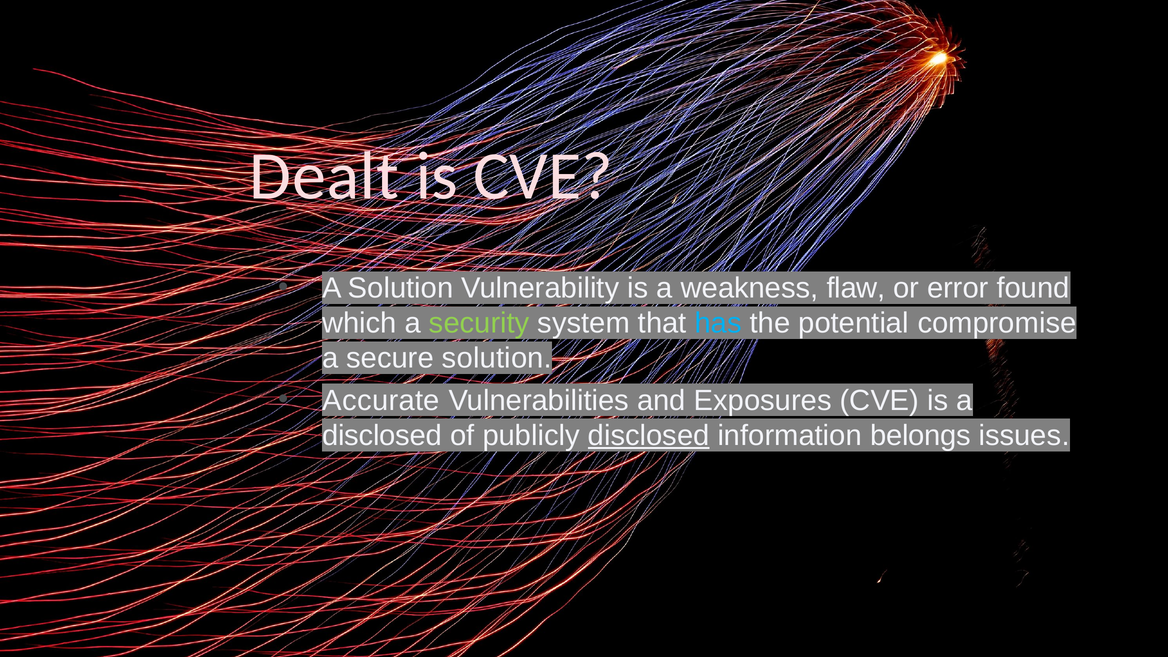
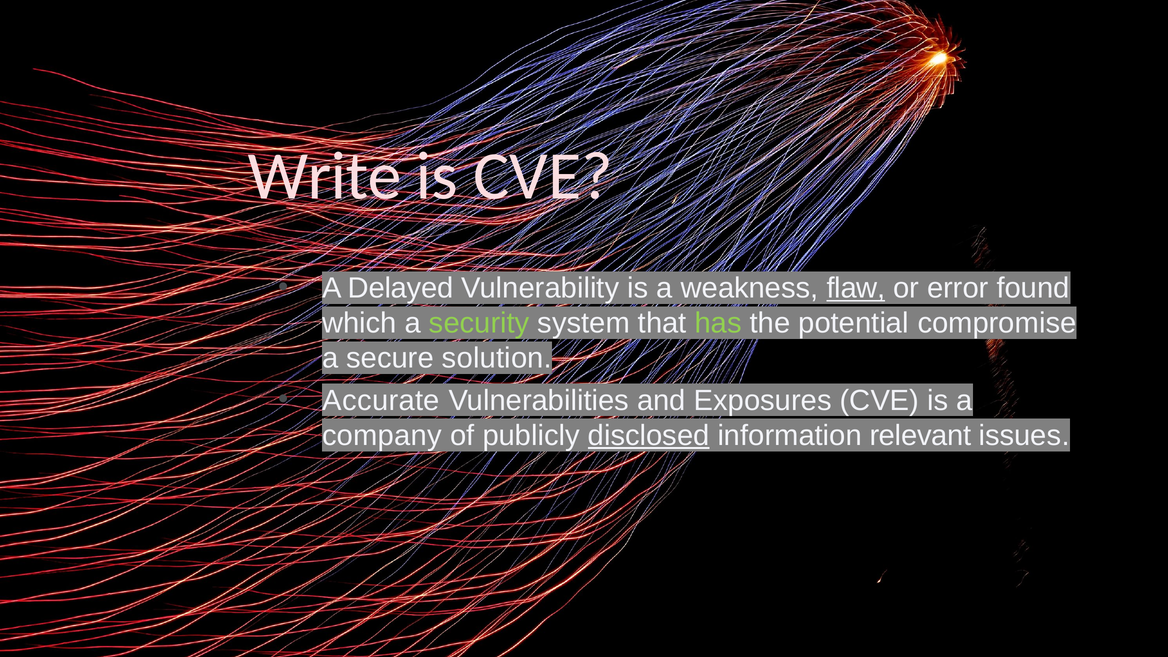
Dealt: Dealt -> Write
A Solution: Solution -> Delayed
flaw underline: none -> present
has colour: light blue -> light green
disclosed at (382, 435): disclosed -> company
belongs: belongs -> relevant
